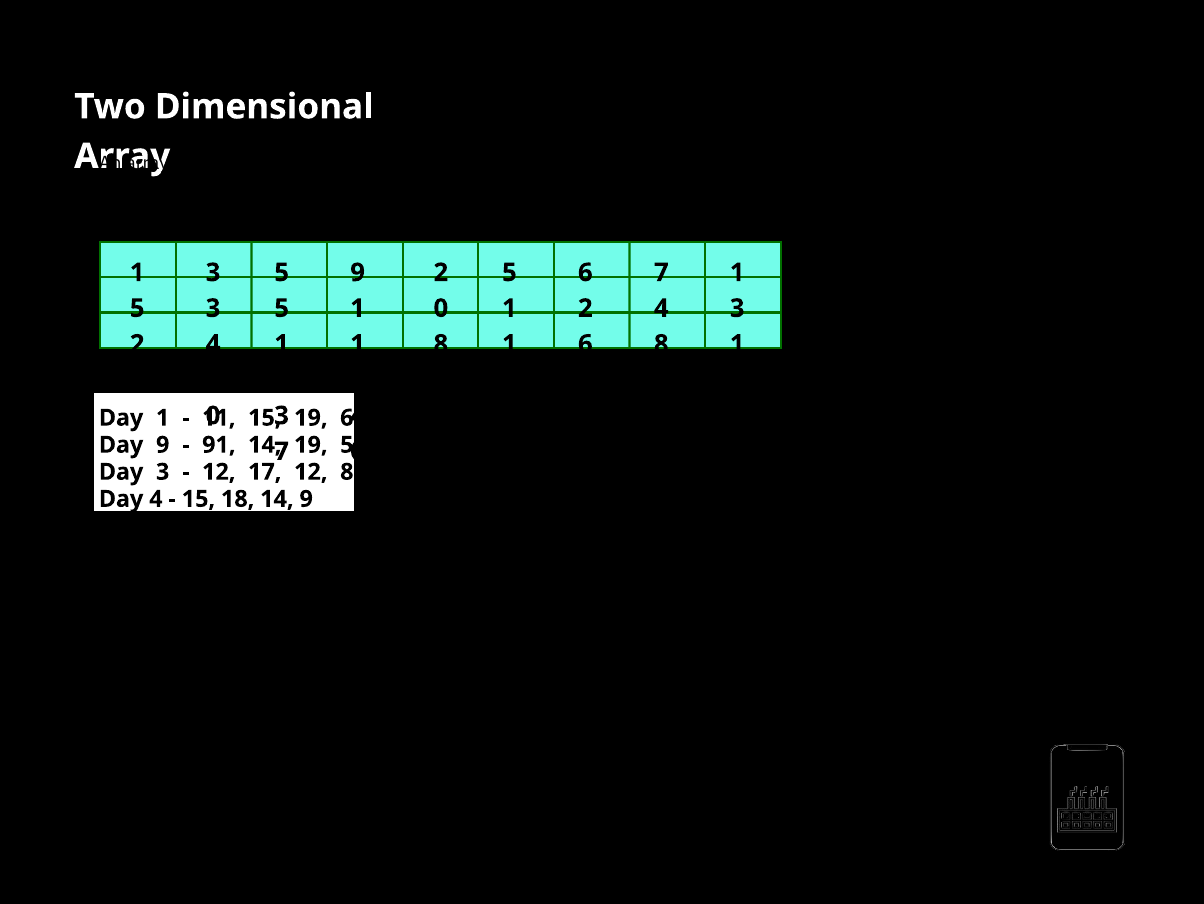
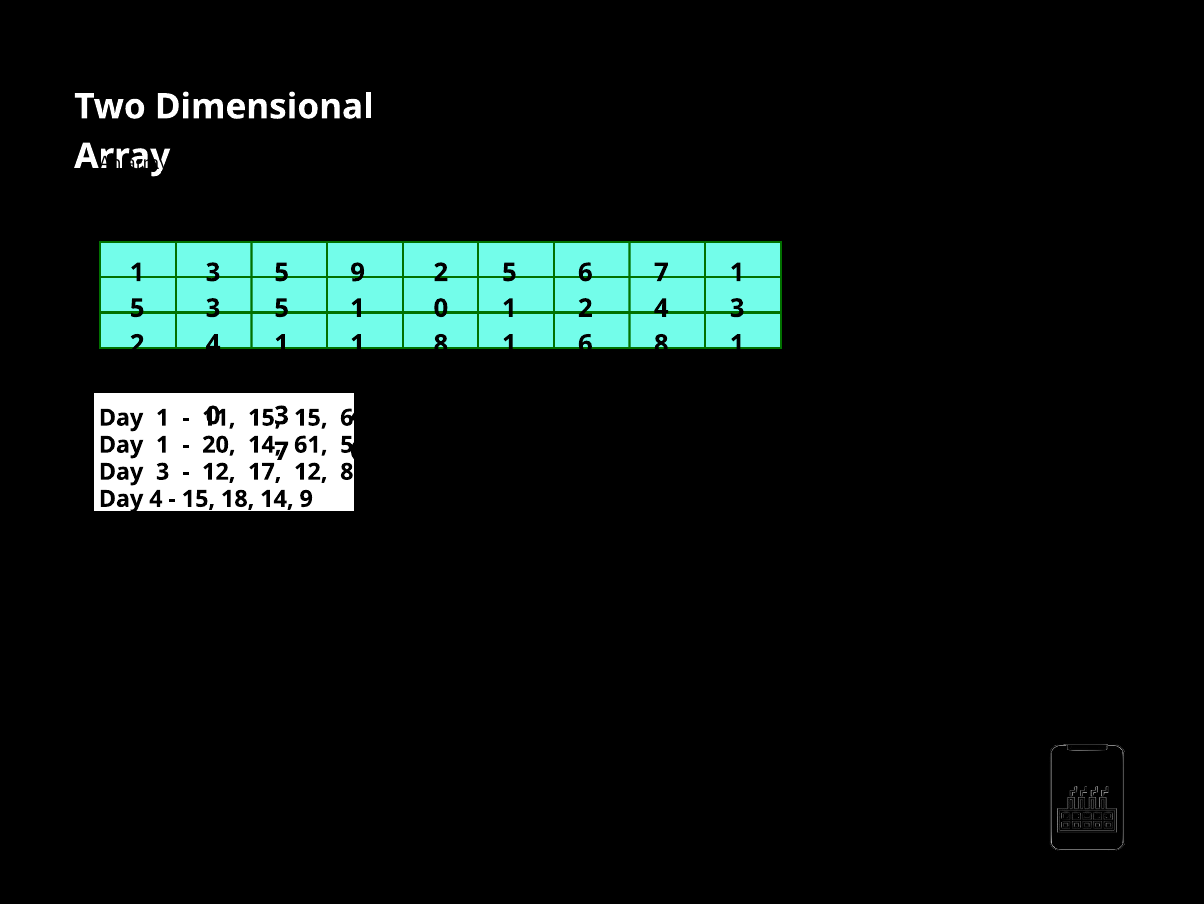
19 at (311, 418): 19 -> 15
9 at (163, 445): 9 -> 1
91: 91 -> 20
14 19: 19 -> 61
